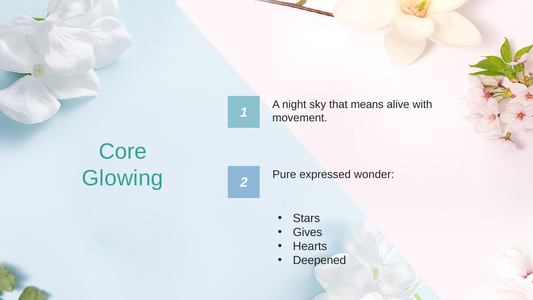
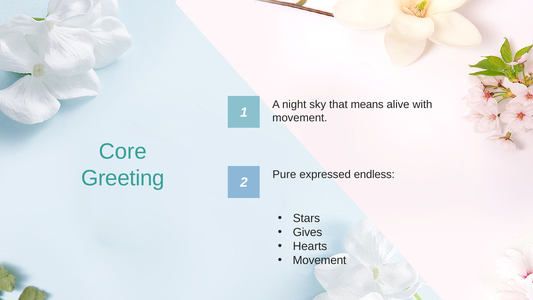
Glowing: Glowing -> Greeting
wonder: wonder -> endless
Deepened at (319, 260): Deepened -> Movement
